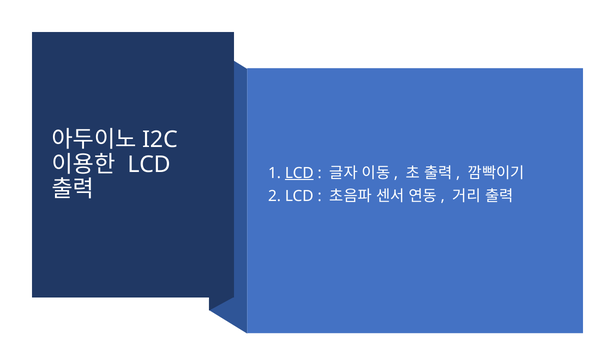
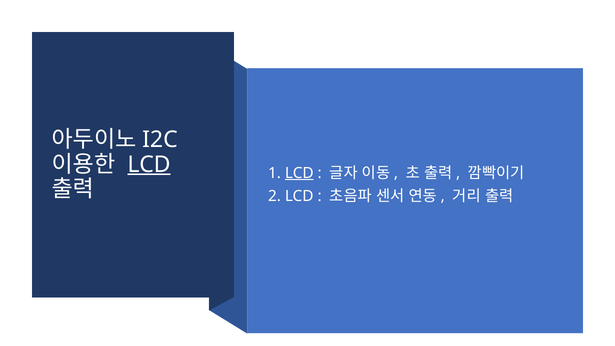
LCD at (149, 164) underline: none -> present
